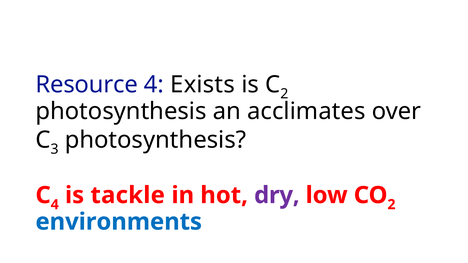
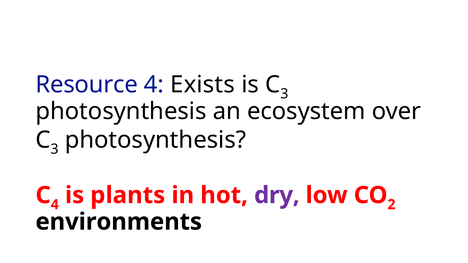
2 at (284, 94): 2 -> 3
acclimates: acclimates -> ecosystem
tackle: tackle -> plants
environments colour: blue -> black
